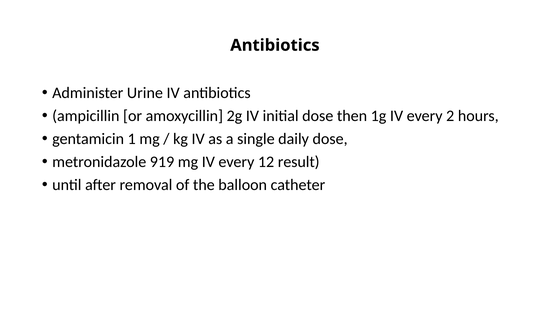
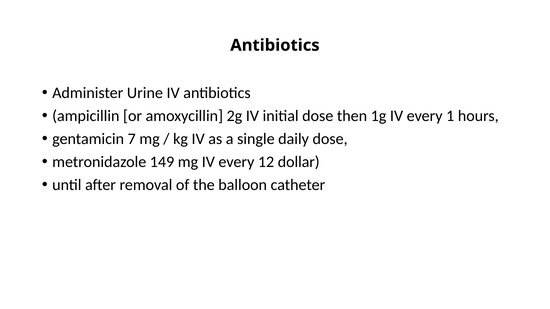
2: 2 -> 1
1: 1 -> 7
919: 919 -> 149
result: result -> dollar
